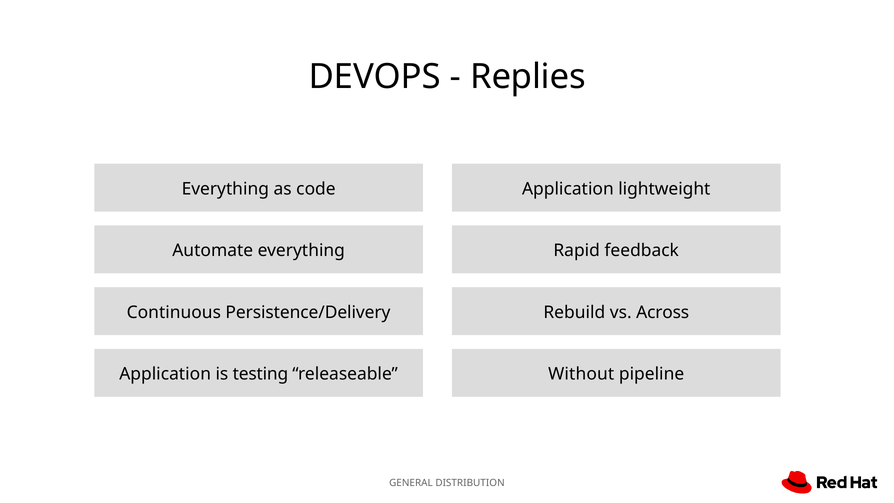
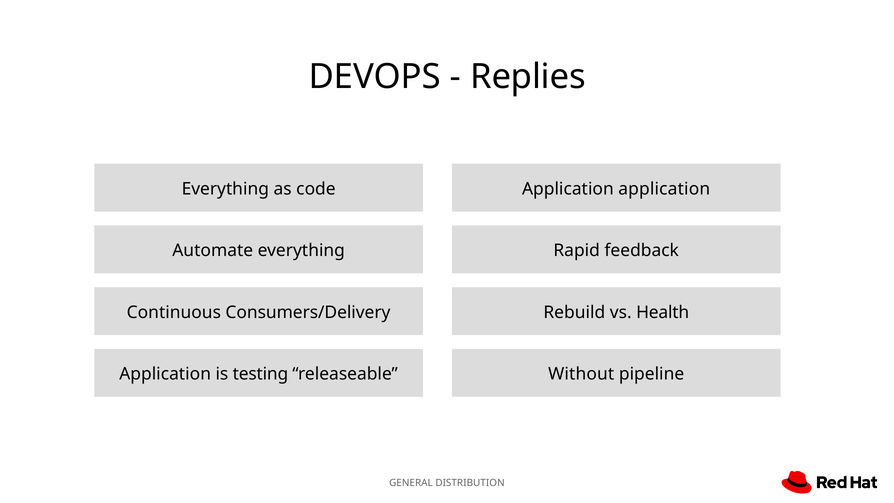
Application lightweight: lightweight -> application
Persistence/Delivery: Persistence/Delivery -> Consumers/Delivery
Across: Across -> Health
